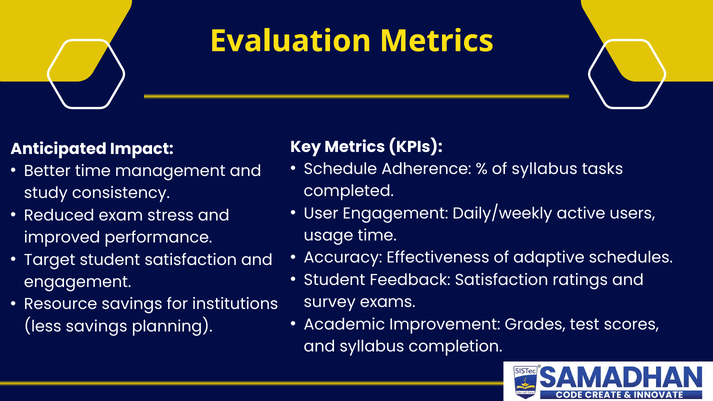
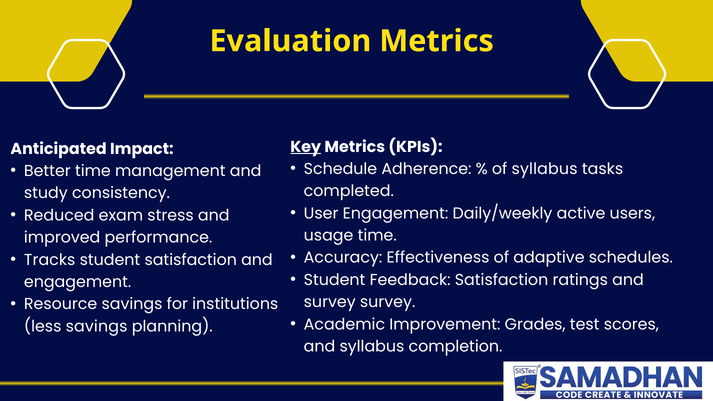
Key underline: none -> present
Target: Target -> Tracks
survey exams: exams -> survey
